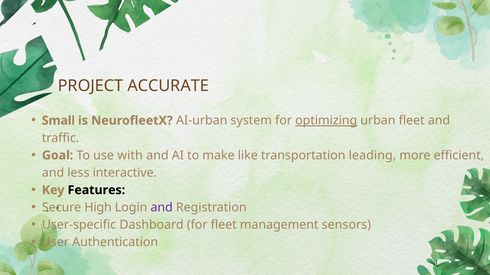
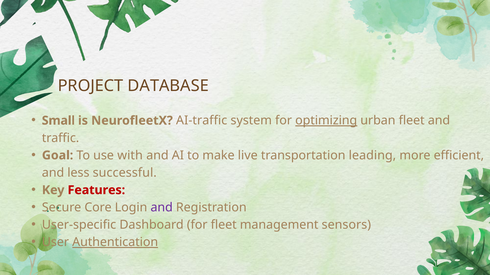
ACCURATE: ACCURATE -> DATABASE
AI-urban: AI-urban -> AI-traffic
like: like -> live
interactive: interactive -> successful
Features colour: black -> red
High: High -> Core
Authentication underline: none -> present
